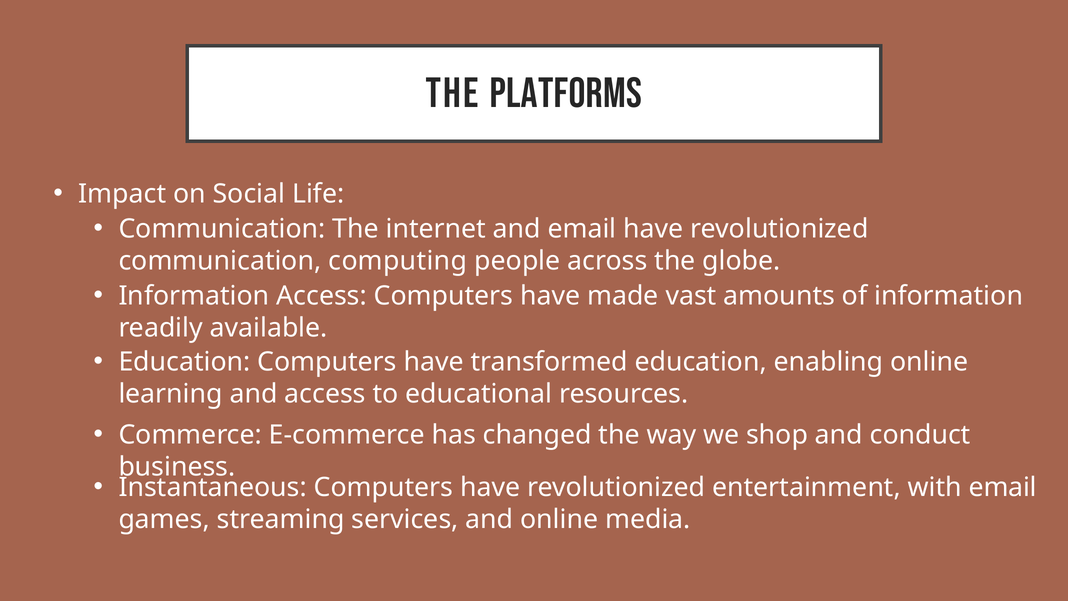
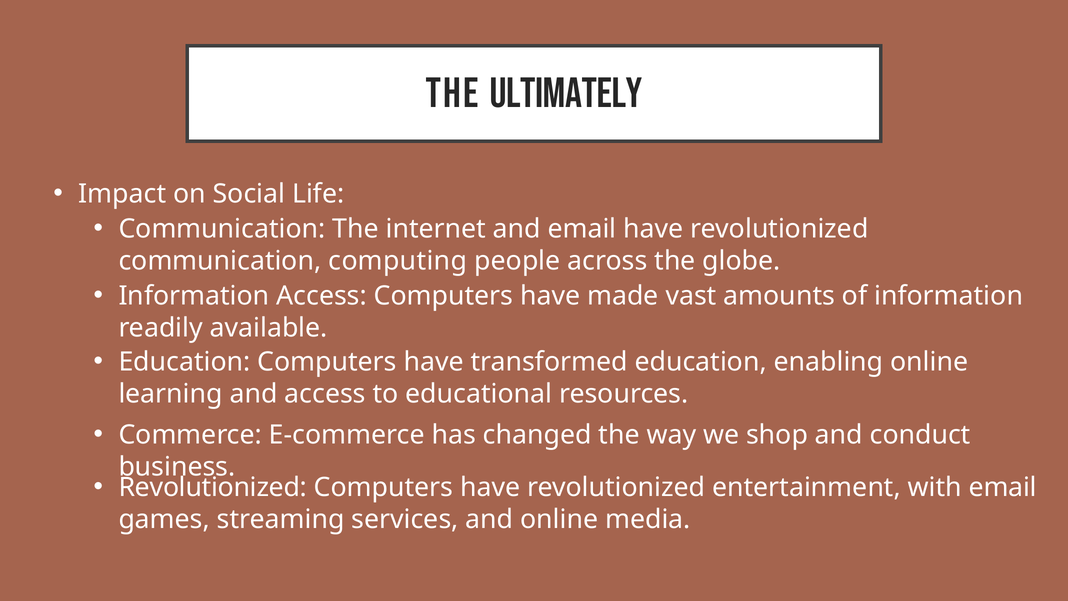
PLATFORMS: PLATFORMS -> ULTIMATELY
Instantaneous at (213, 487): Instantaneous -> Revolutionized
